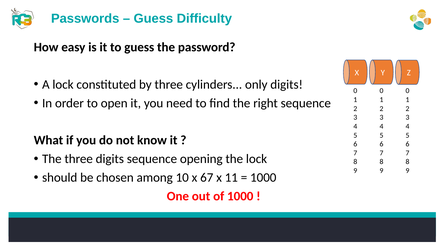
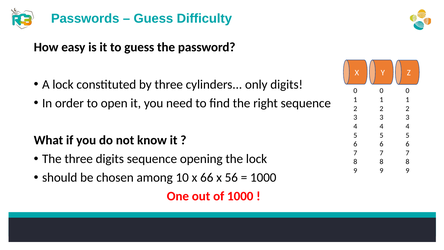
67: 67 -> 66
11: 11 -> 56
